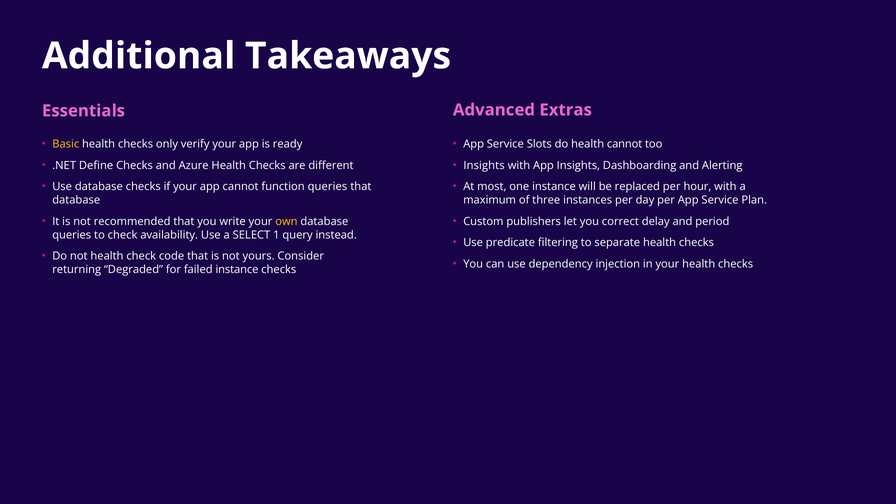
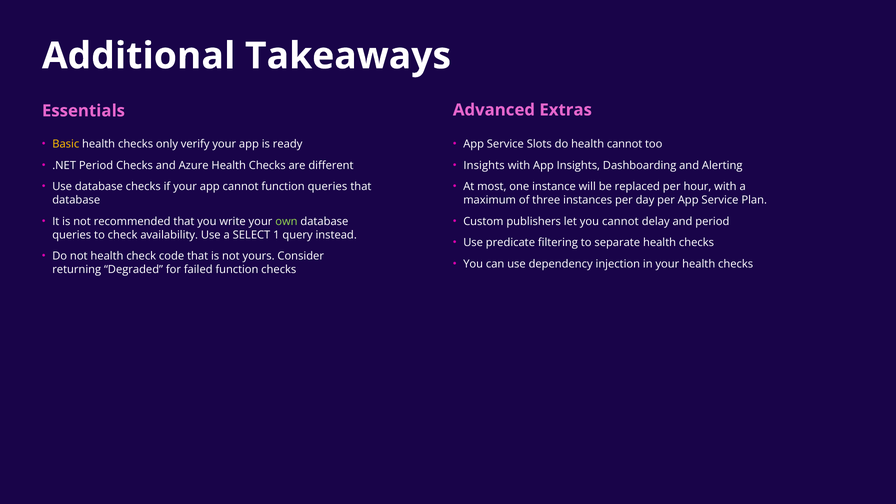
.NET Define: Define -> Period
own colour: yellow -> light green
you correct: correct -> cannot
failed instance: instance -> function
